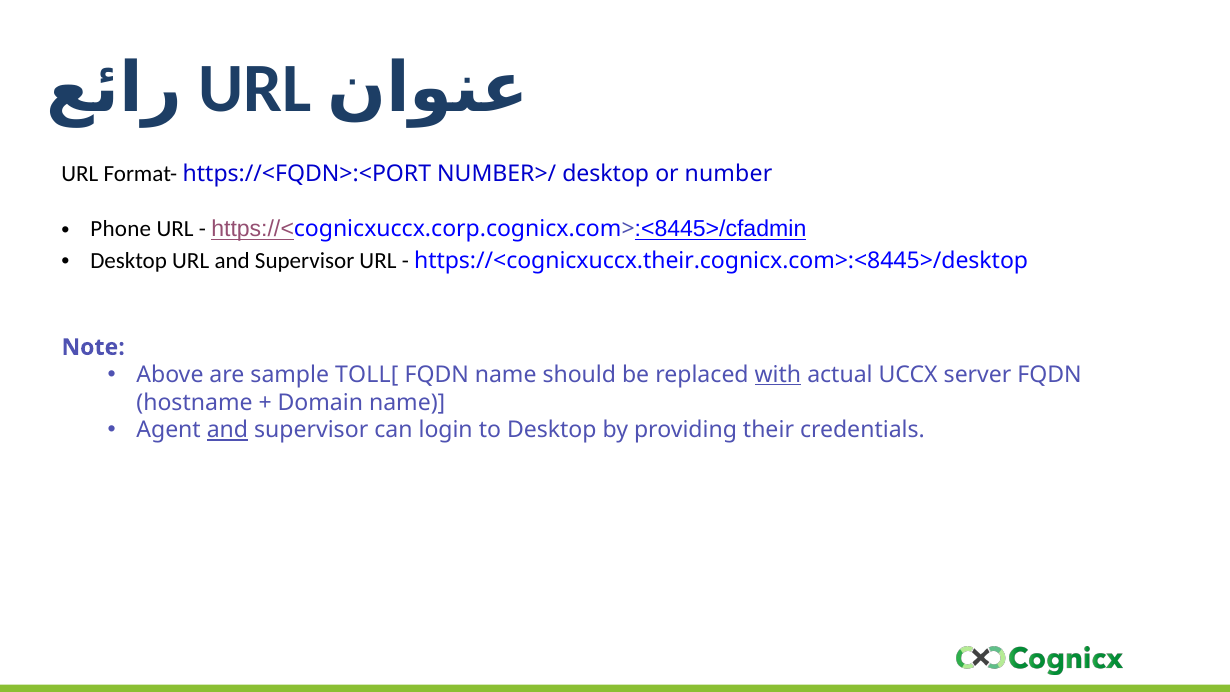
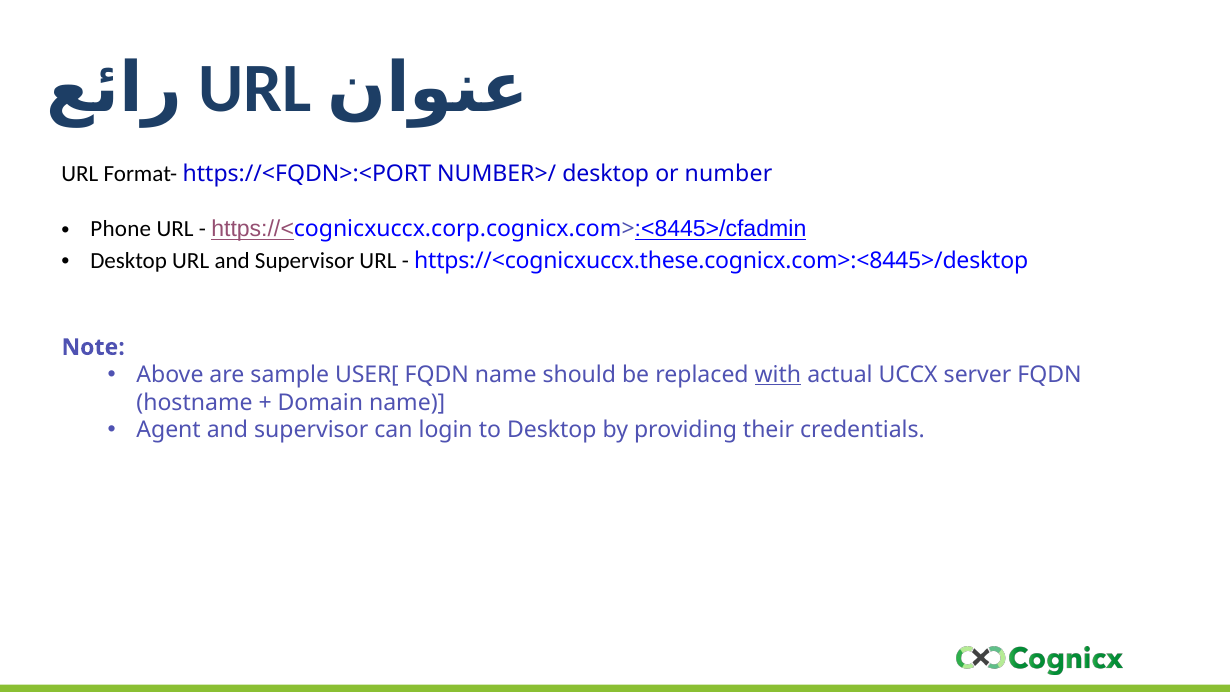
https://<cognicxuccx.their.cognicx.com>:<8445>/desktop: https://<cognicxuccx.their.cognicx.com>:<8445>/desktop -> https://<cognicxuccx.these.cognicx.com>:<8445>/desktop
TOLL[: TOLL[ -> USER[
and at (227, 430) underline: present -> none
